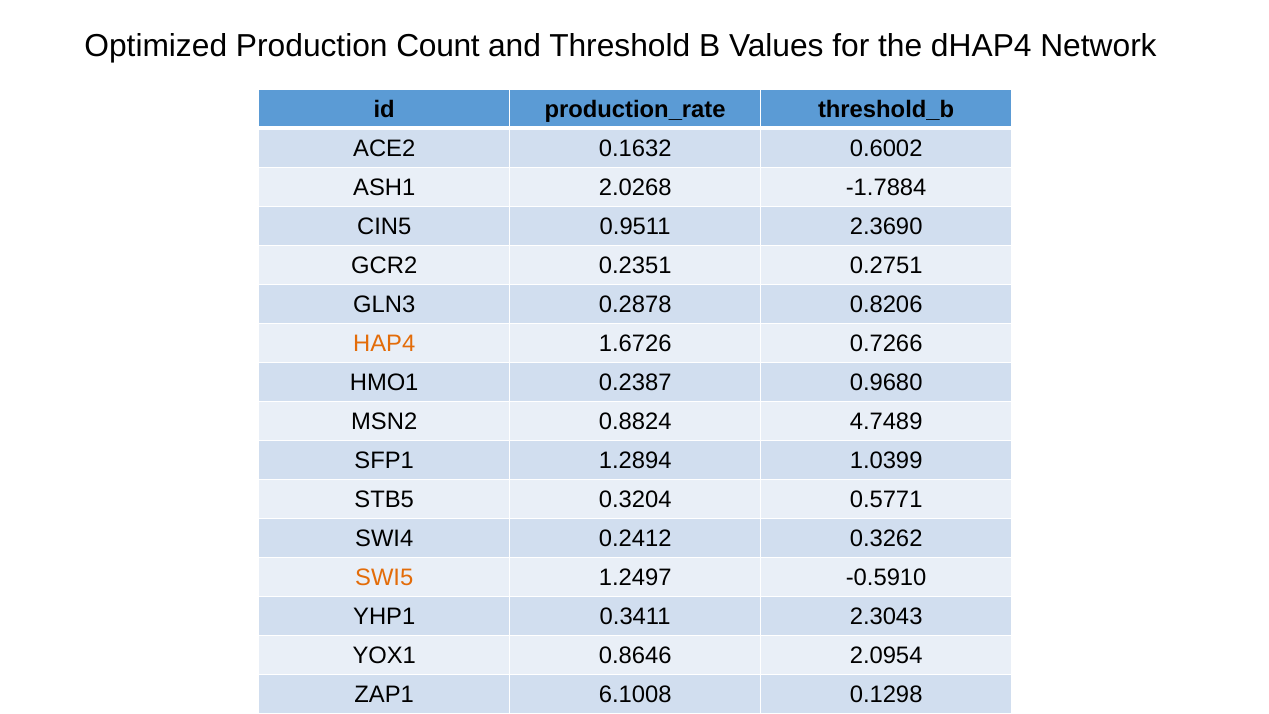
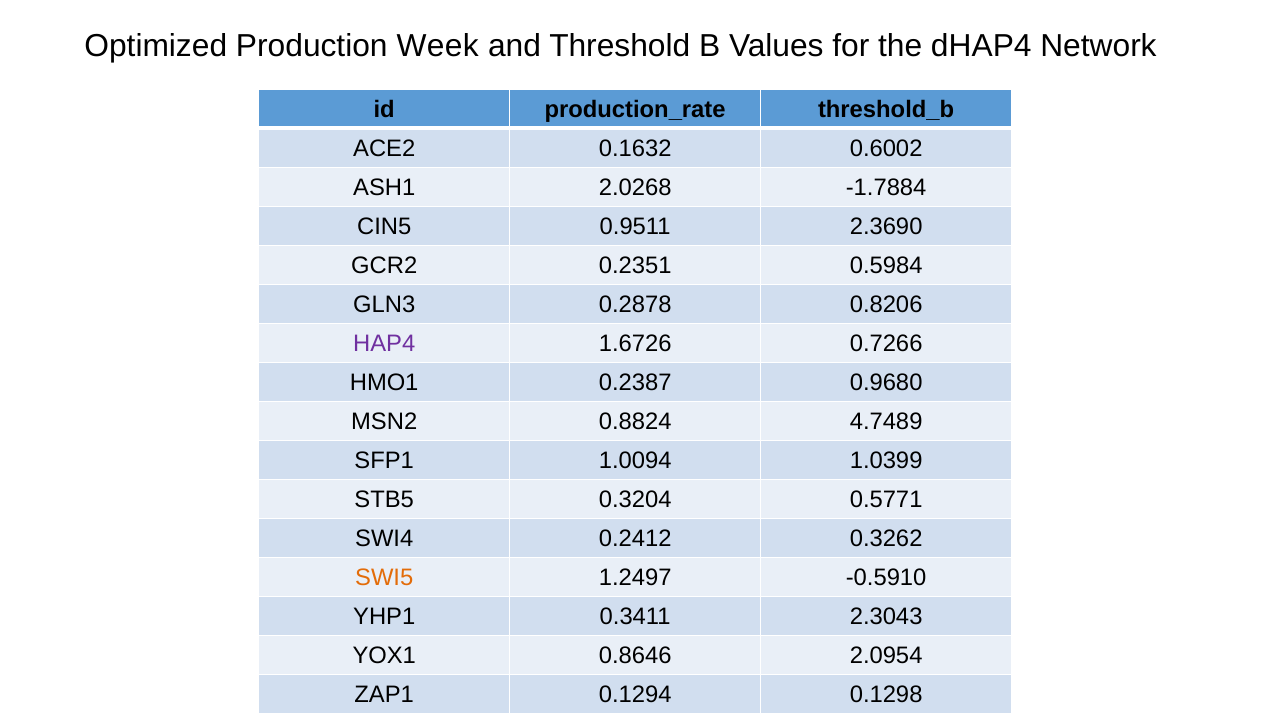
Count: Count -> Week
0.2751: 0.2751 -> 0.5984
HAP4 colour: orange -> purple
1.2894: 1.2894 -> 1.0094
6.1008: 6.1008 -> 0.1294
